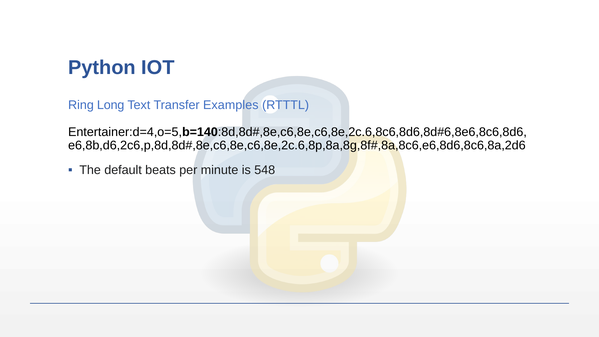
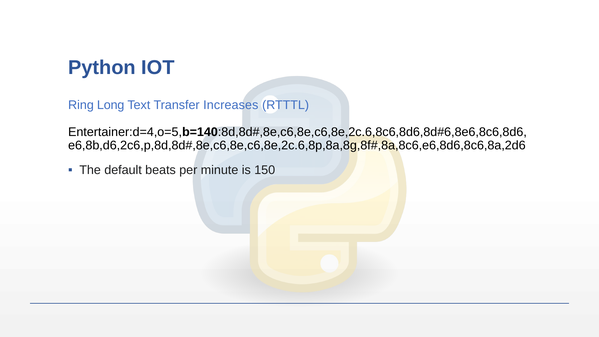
Examples: Examples -> Increases
548: 548 -> 150
